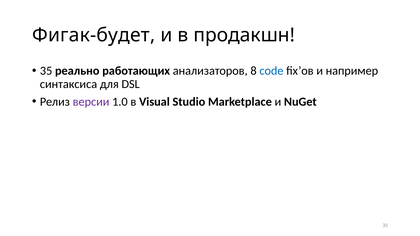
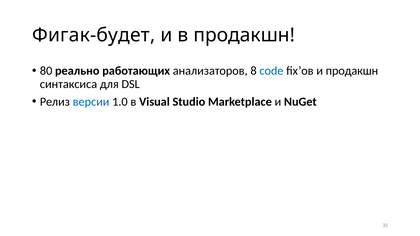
35 at (46, 71): 35 -> 80
и например: например -> продакшн
версии colour: purple -> blue
